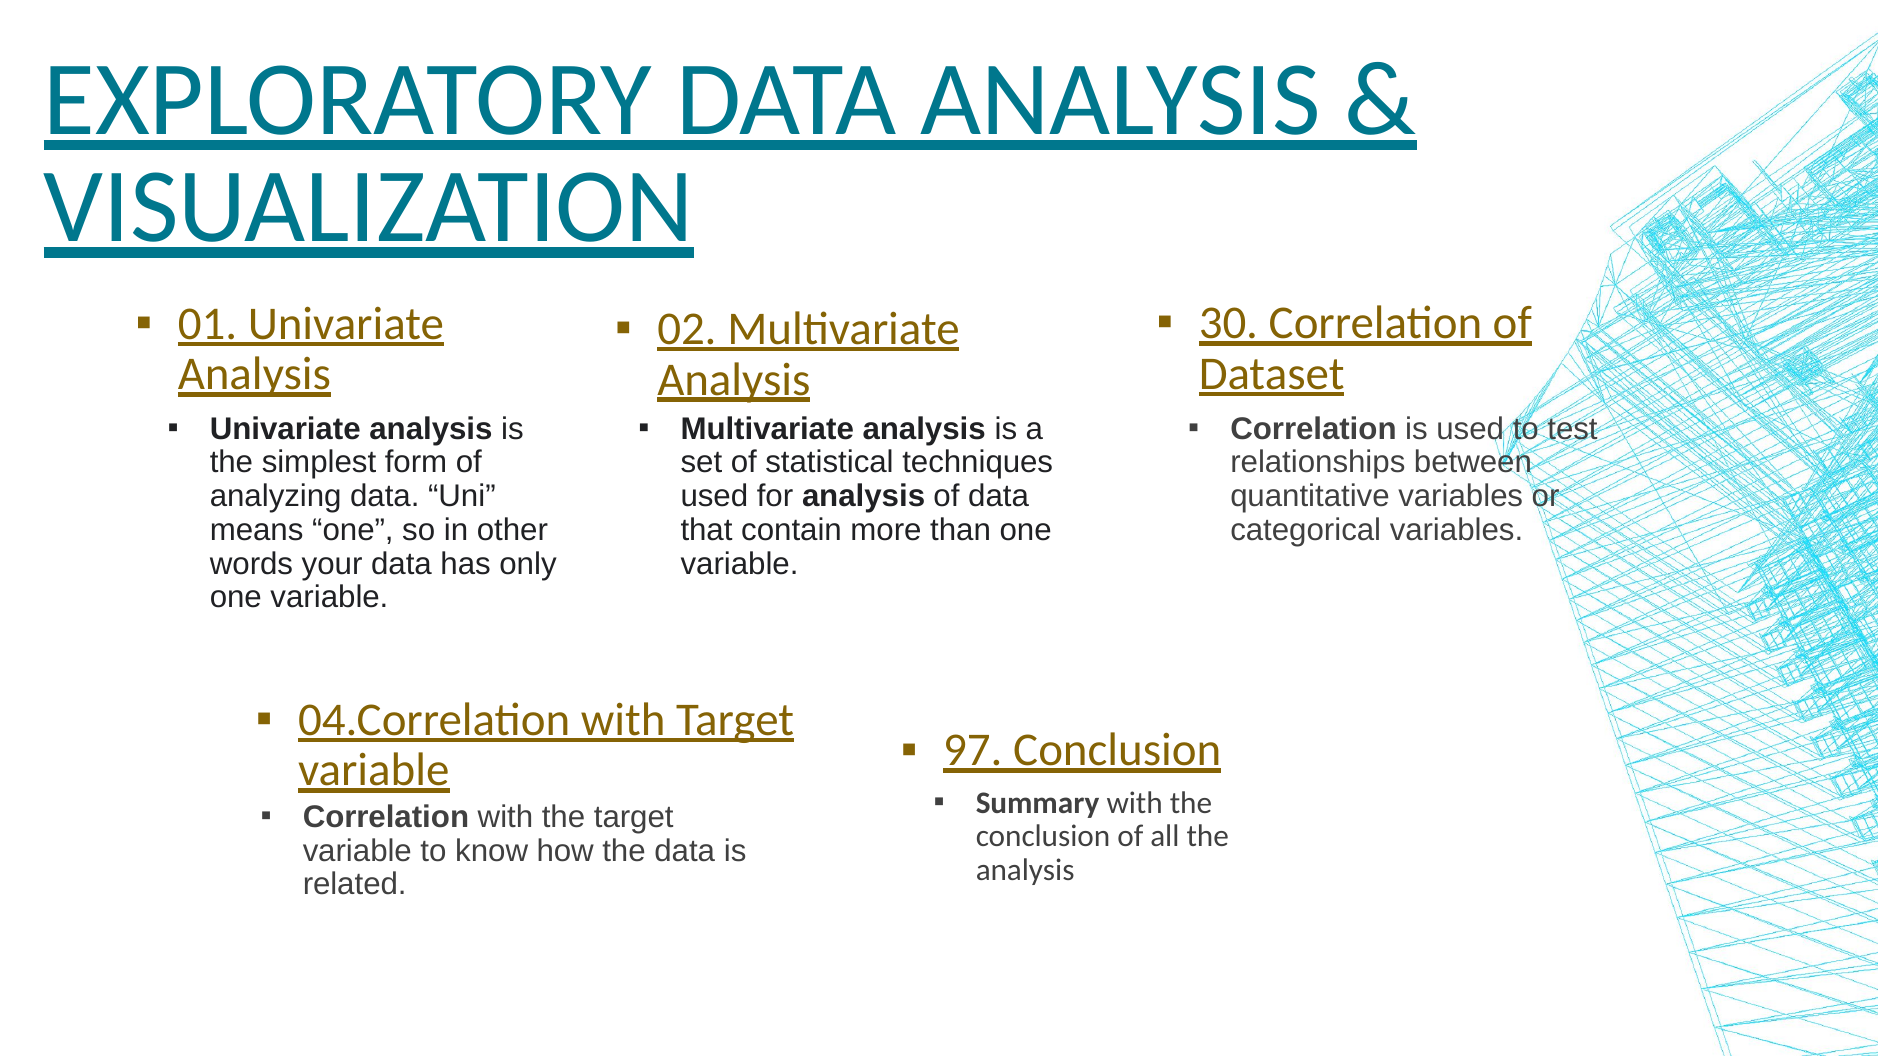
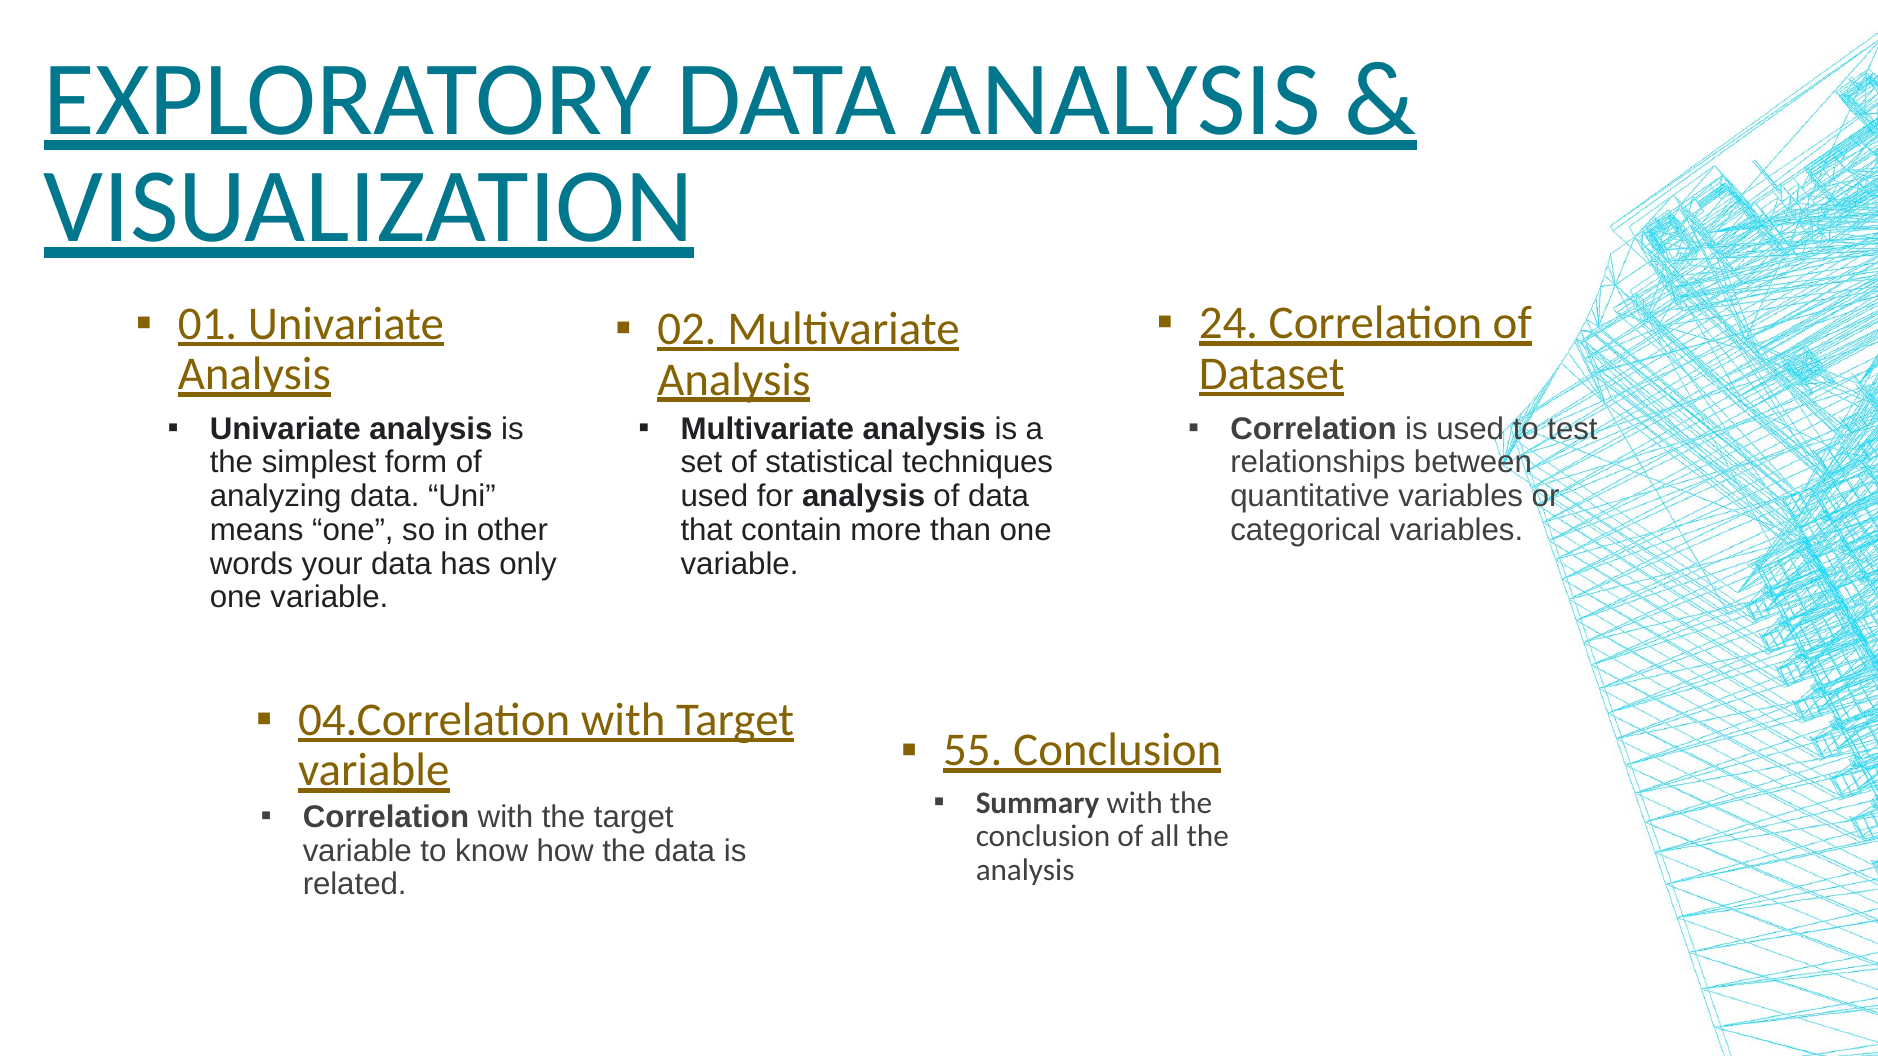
30: 30 -> 24
97: 97 -> 55
